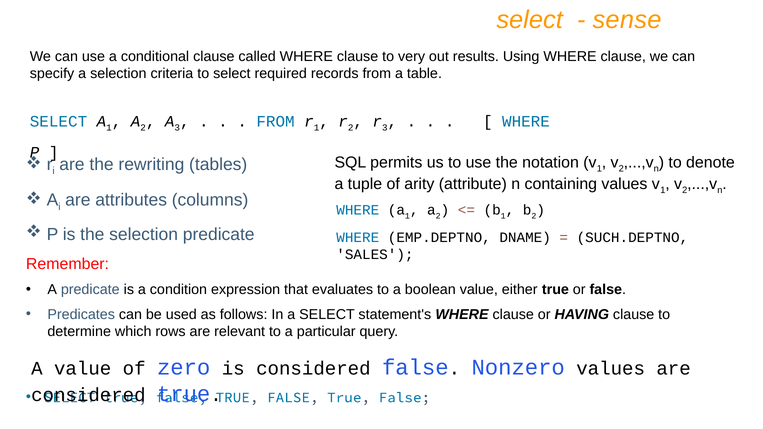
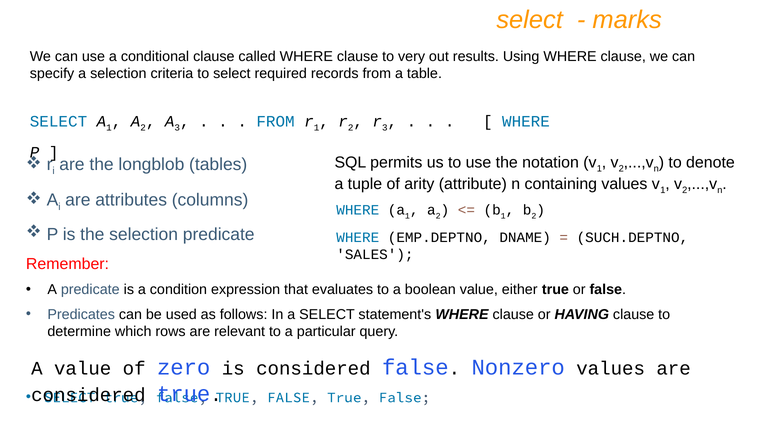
sense: sense -> marks
rewriting: rewriting -> longblob
